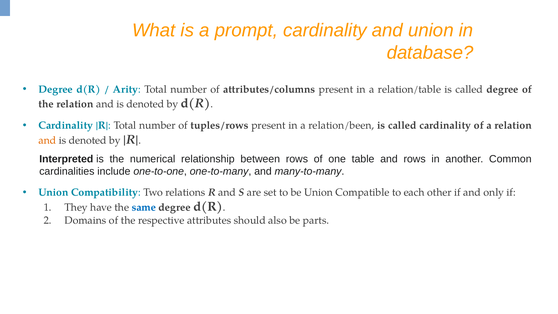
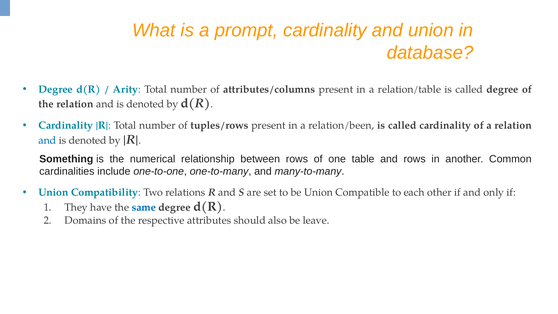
and at (47, 140) colour: orange -> blue
Interpreted: Interpreted -> Something
parts: parts -> leave
